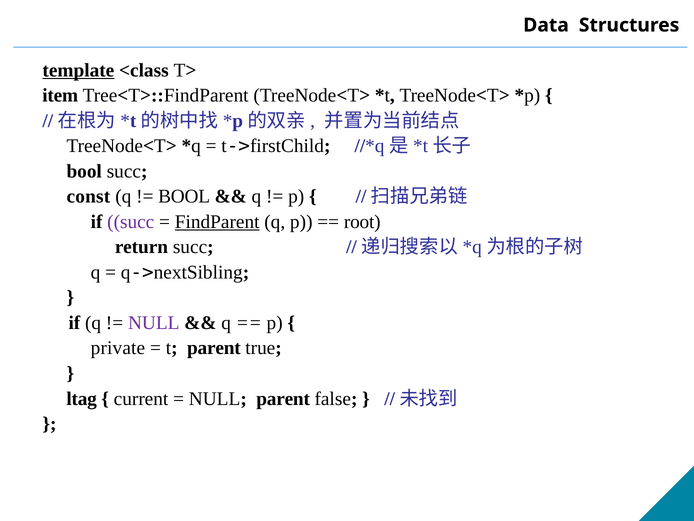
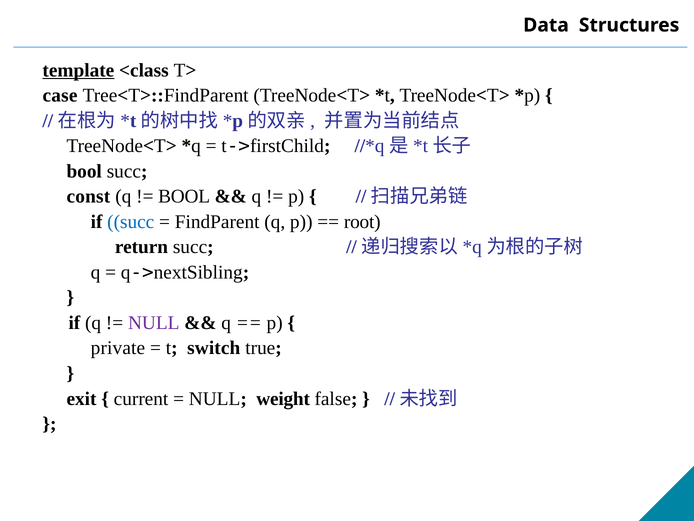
item: item -> case
succ at (131, 222) colour: purple -> blue
FindParent underline: present -> none
t parent: parent -> switch
ltag: ltag -> exit
NULL parent: parent -> weight
